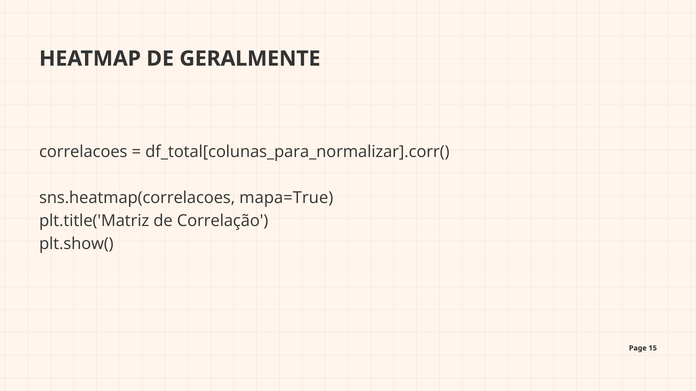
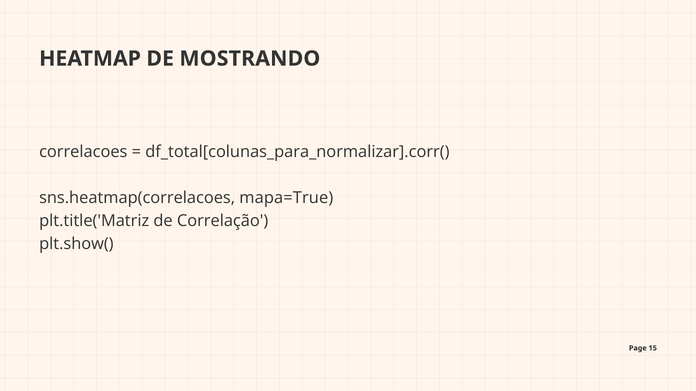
GERALMENTE: GERALMENTE -> MOSTRANDO
